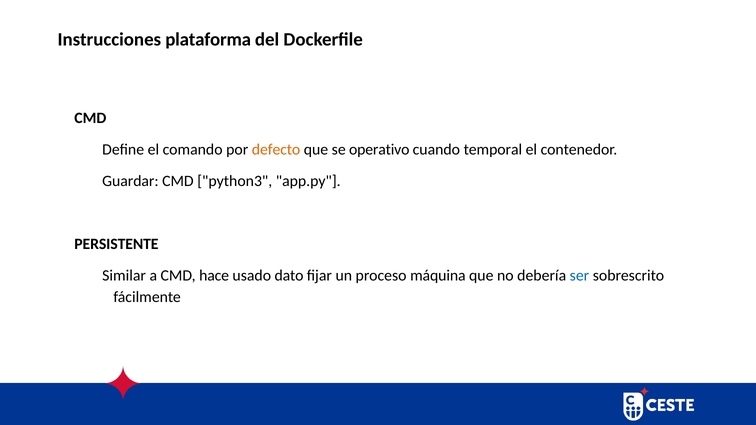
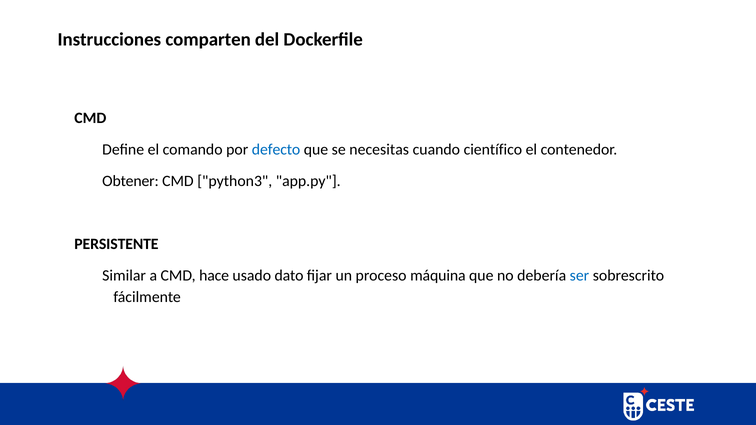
plataforma: plataforma -> comparten
defecto colour: orange -> blue
operativo: operativo -> necesitas
temporal: temporal -> científico
Guardar: Guardar -> Obtener
